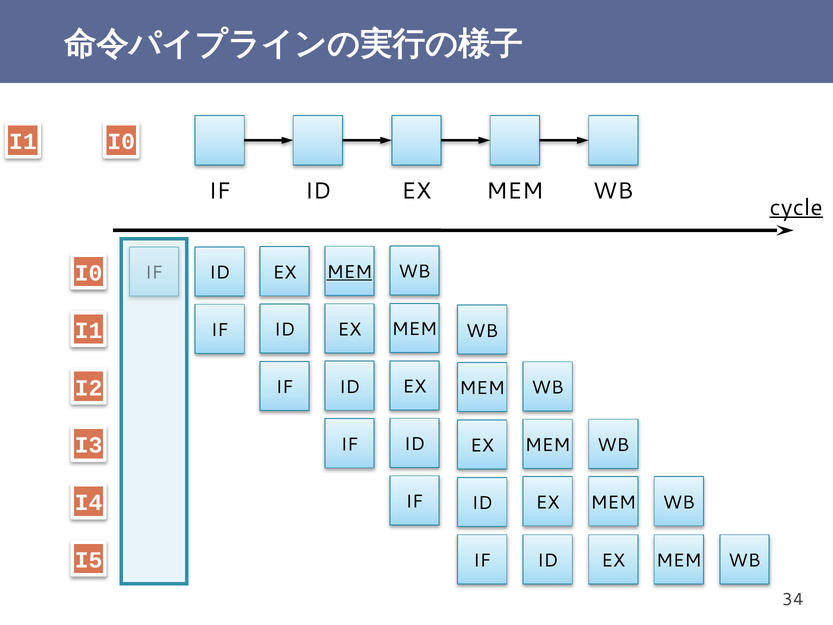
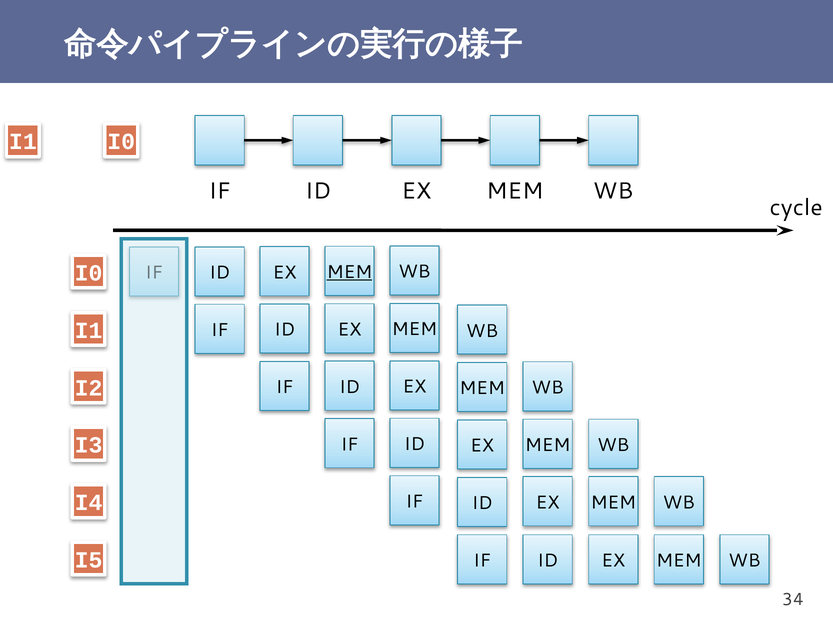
cycle underline: present -> none
